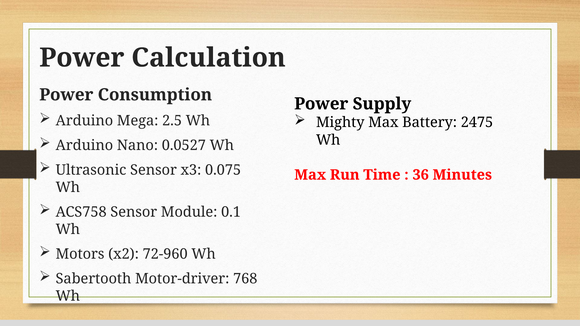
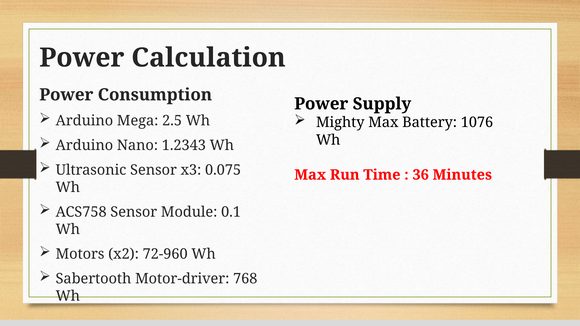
2475: 2475 -> 1076
0.0527: 0.0527 -> 1.2343
